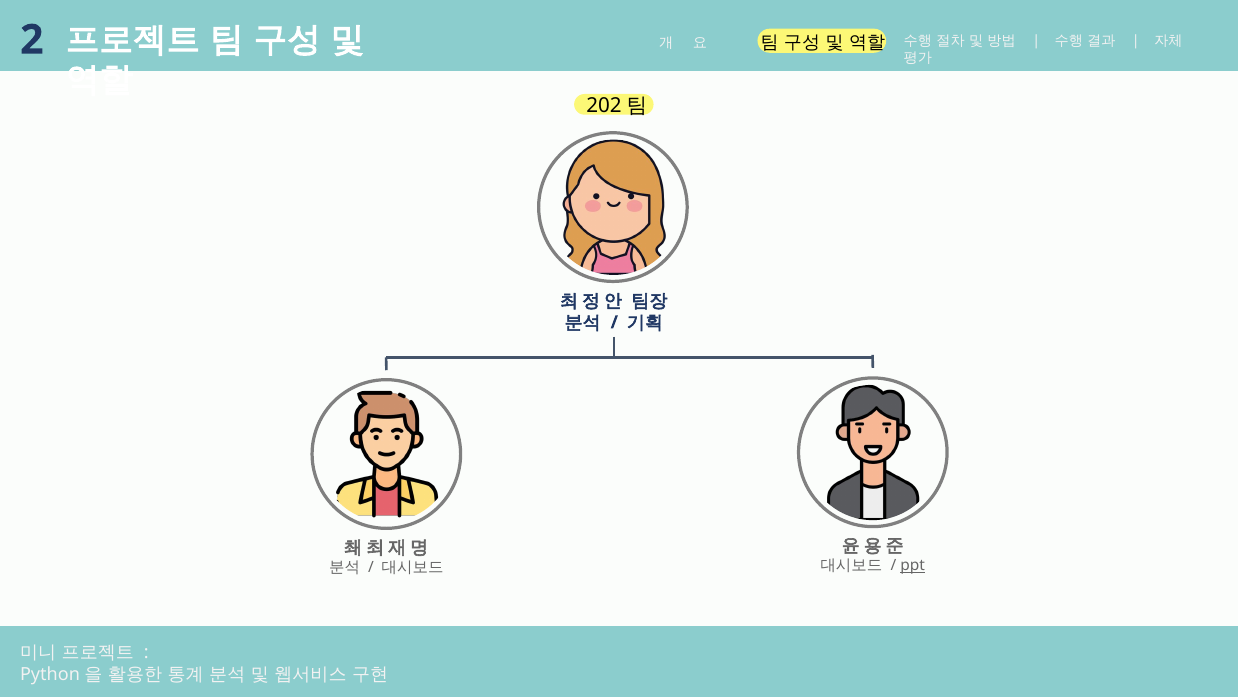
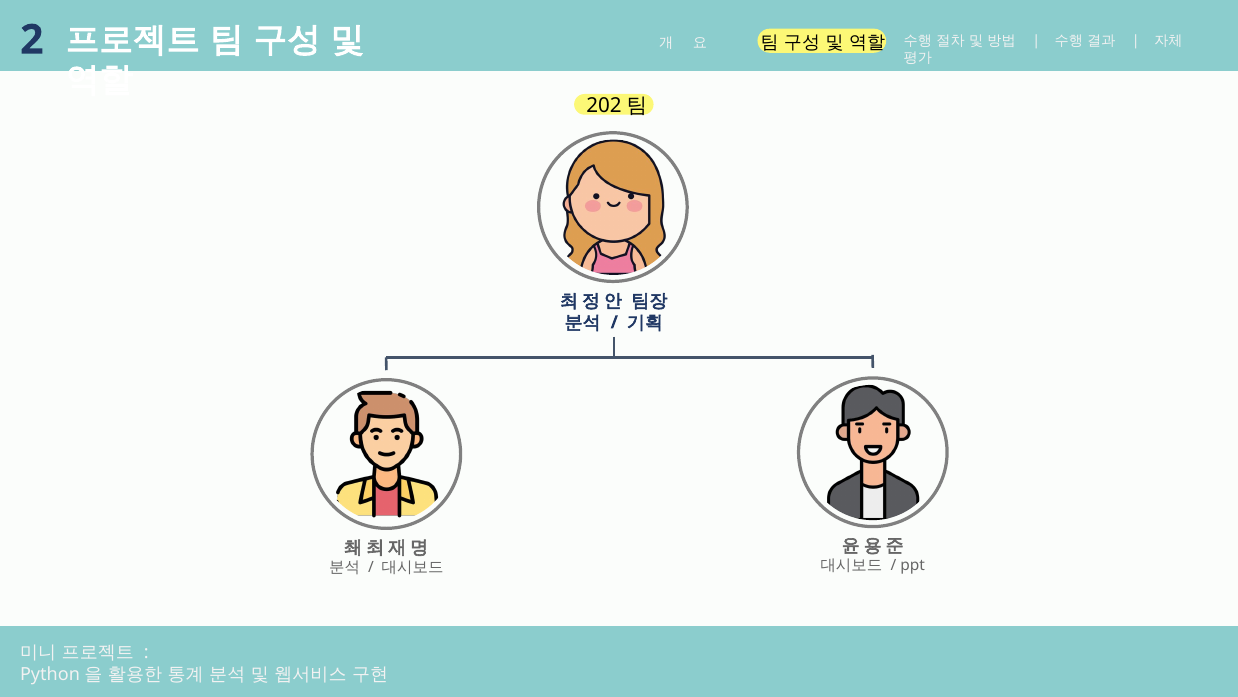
ppt underline: present -> none
